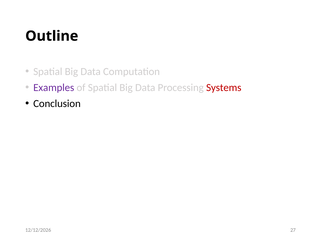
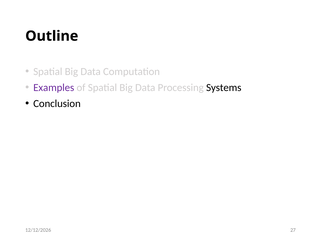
Systems colour: red -> black
